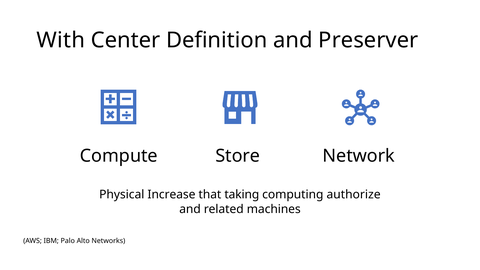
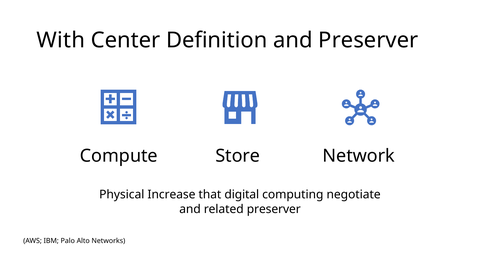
taking: taking -> digital
authorize: authorize -> negotiate
related machines: machines -> preserver
